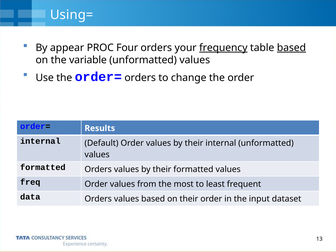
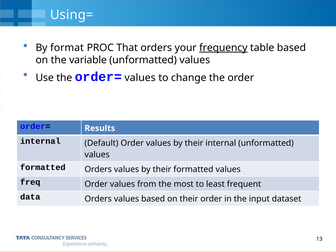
appear: appear -> format
Four: Four -> That
based at (291, 48) underline: present -> none
order= orders: orders -> values
